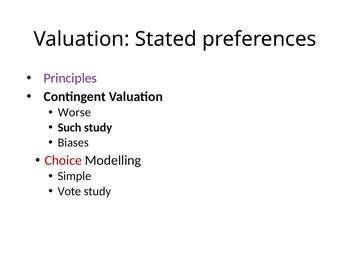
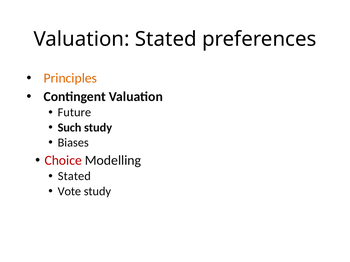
Principles colour: purple -> orange
Worse: Worse -> Future
Simple at (74, 176): Simple -> Stated
